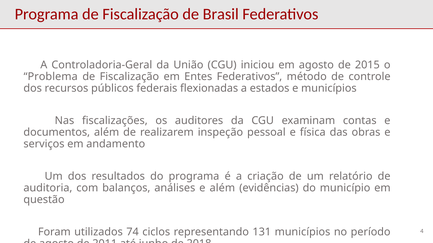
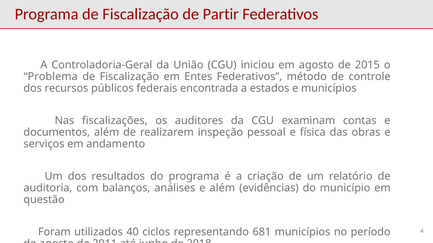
Brasil: Brasil -> Partir
flexionadas: flexionadas -> encontrada
74: 74 -> 40
131: 131 -> 681
